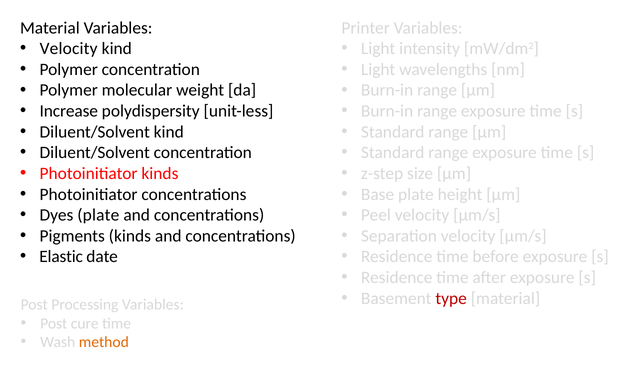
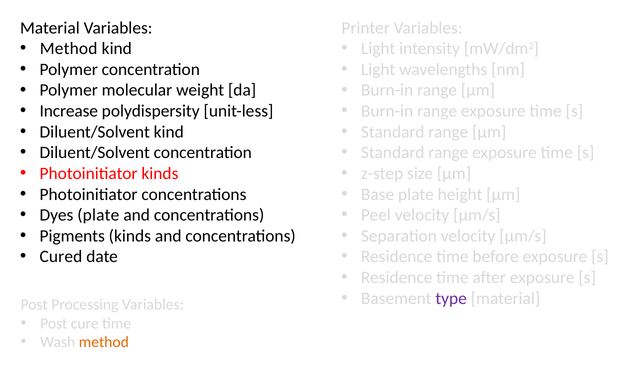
Velocity at (69, 49): Velocity -> Method
Elastic: Elastic -> Cured
type colour: red -> purple
